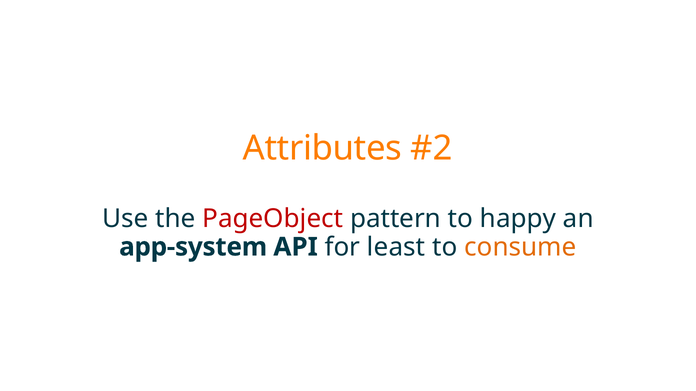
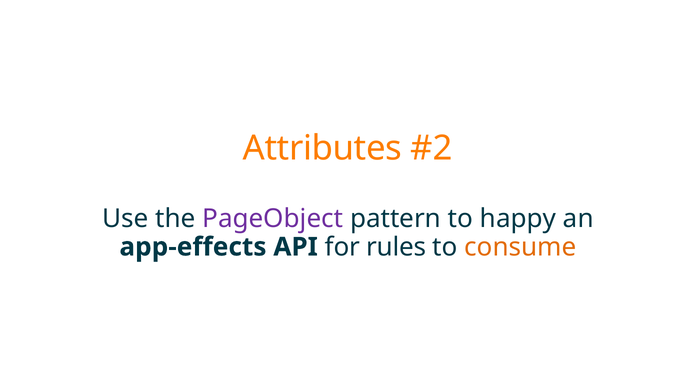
PageObject colour: red -> purple
app-system: app-system -> app-effects
least: least -> rules
